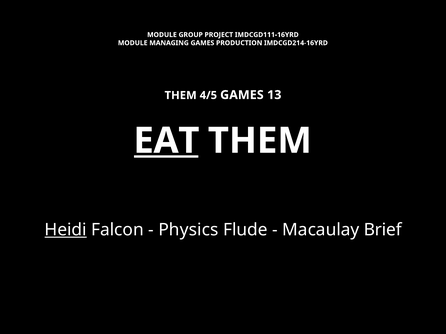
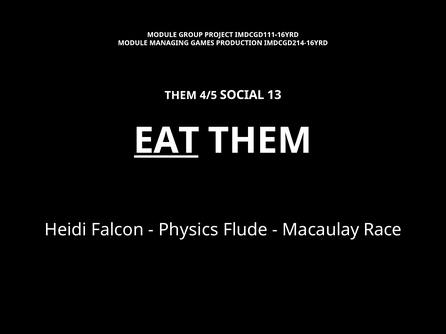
4/5 GAMES: GAMES -> SOCIAL
Heidi underline: present -> none
Brief: Brief -> Race
